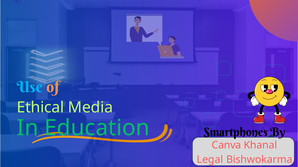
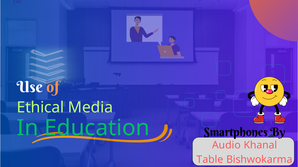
Use colour: light blue -> white
Canva: Canva -> Audio
Legal: Legal -> Table
